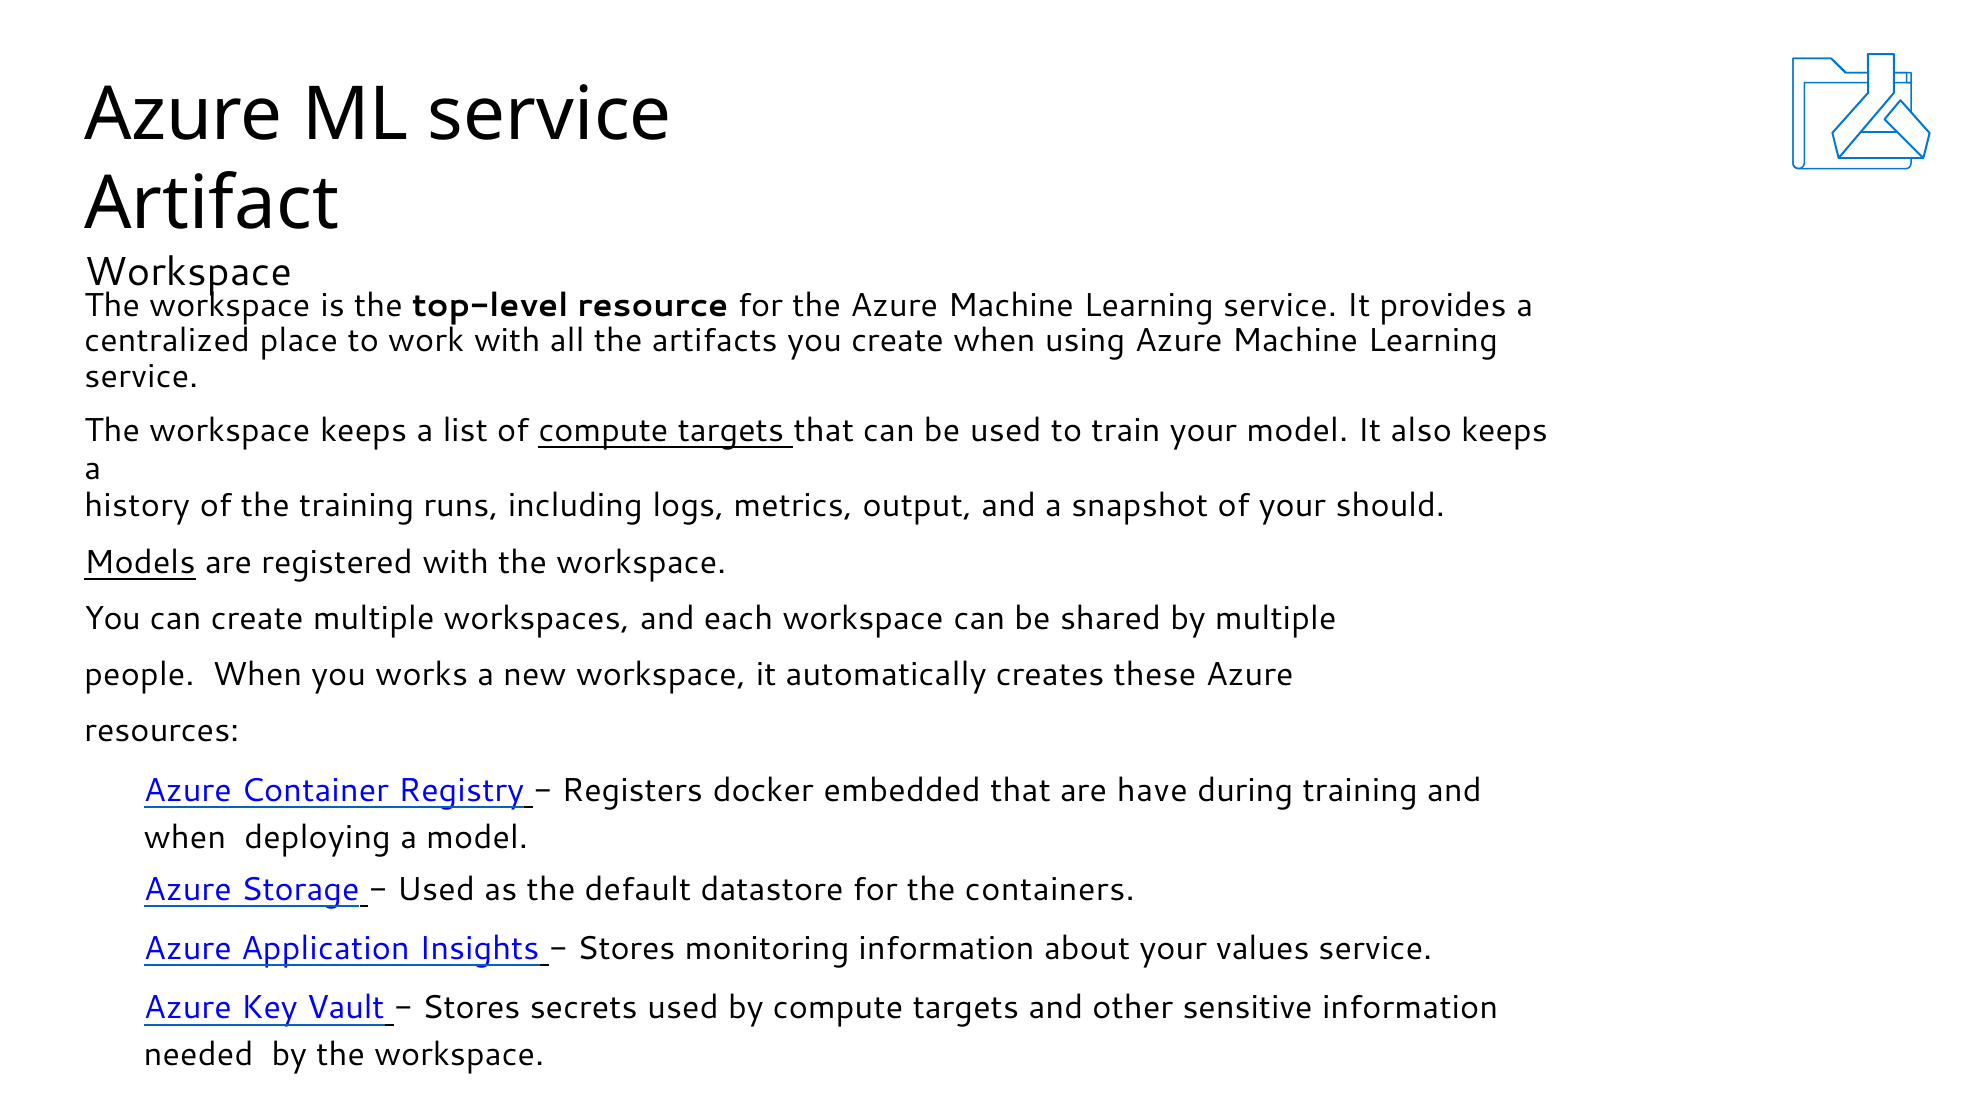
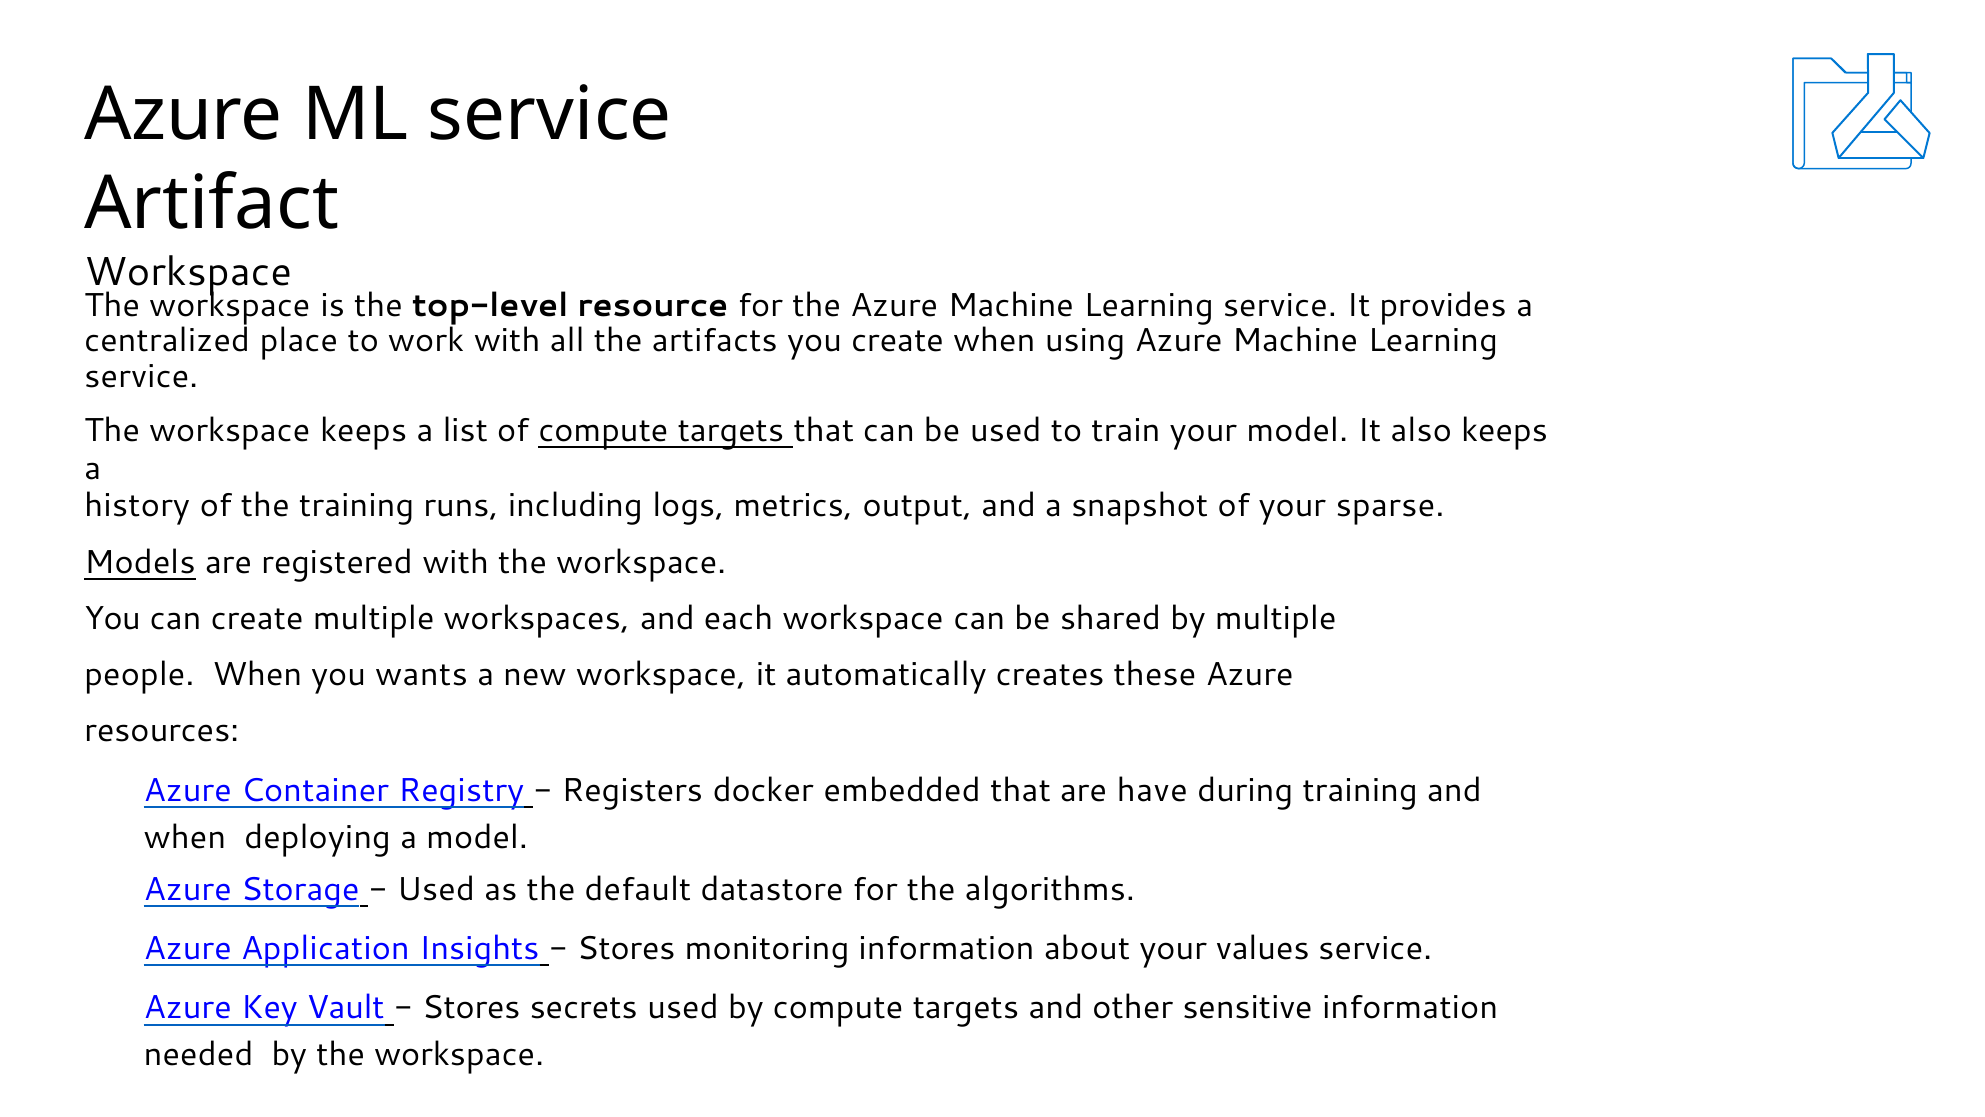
should: should -> sparse
works: works -> wants
containers: containers -> algorithms
